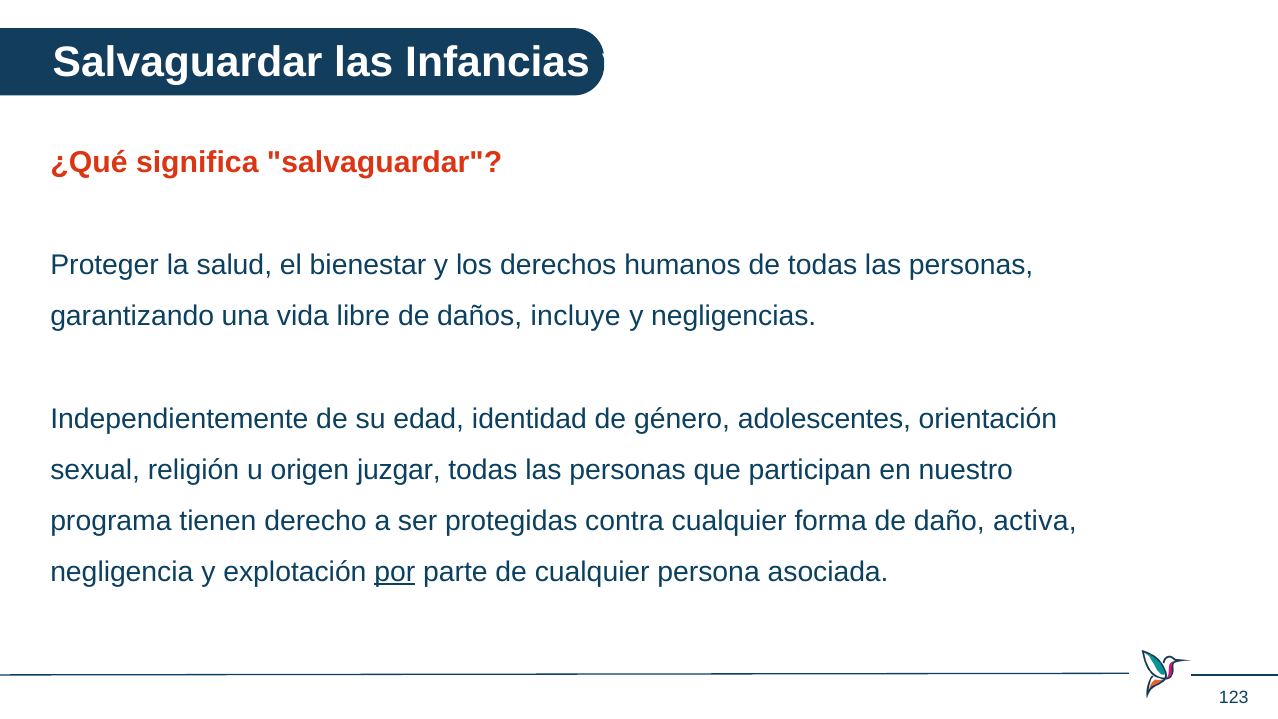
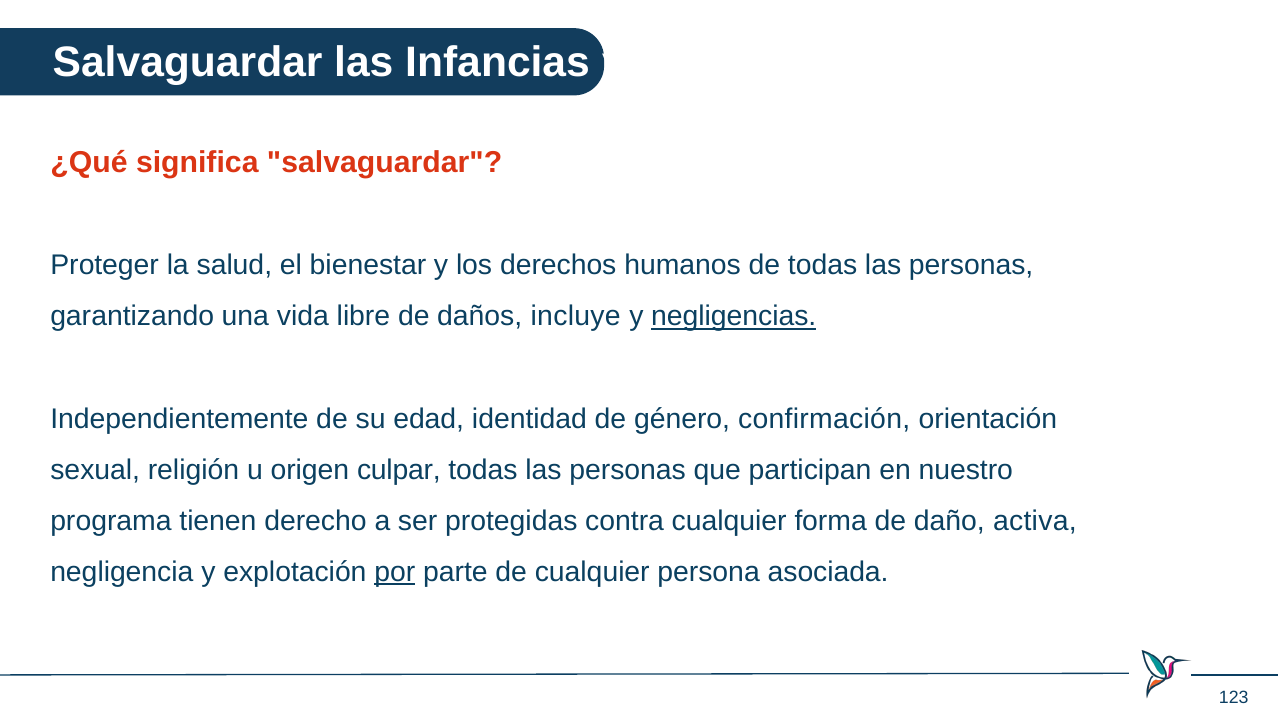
negligencias underline: none -> present
adolescentes: adolescentes -> confirmación
juzgar: juzgar -> culpar
